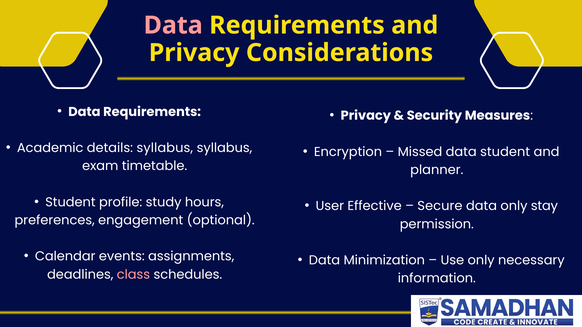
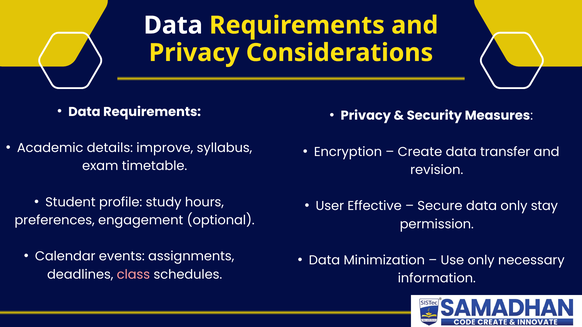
Data at (173, 25) colour: pink -> white
details syllabus: syllabus -> improve
Missed: Missed -> Create
data student: student -> transfer
planner: planner -> revision
